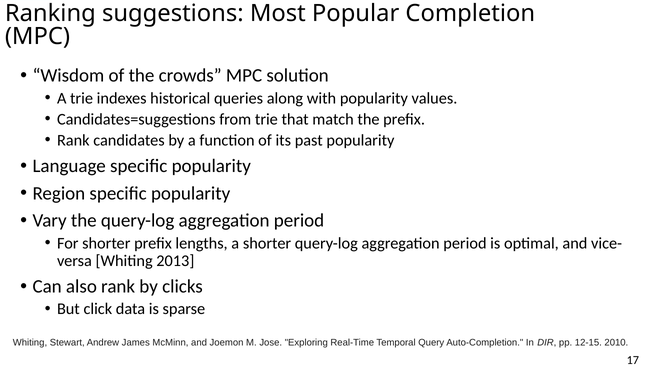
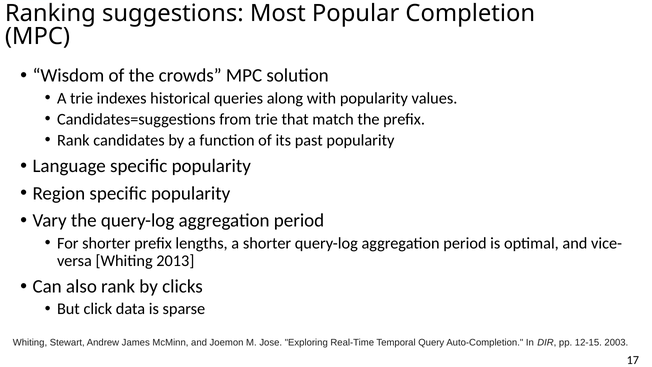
2010: 2010 -> 2003
